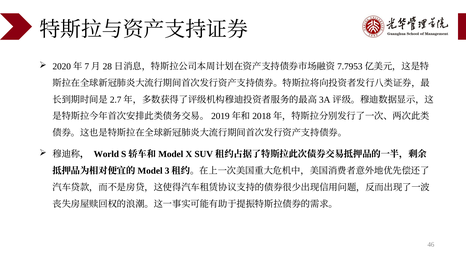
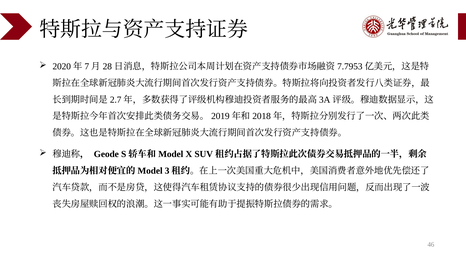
World: World -> Geode
